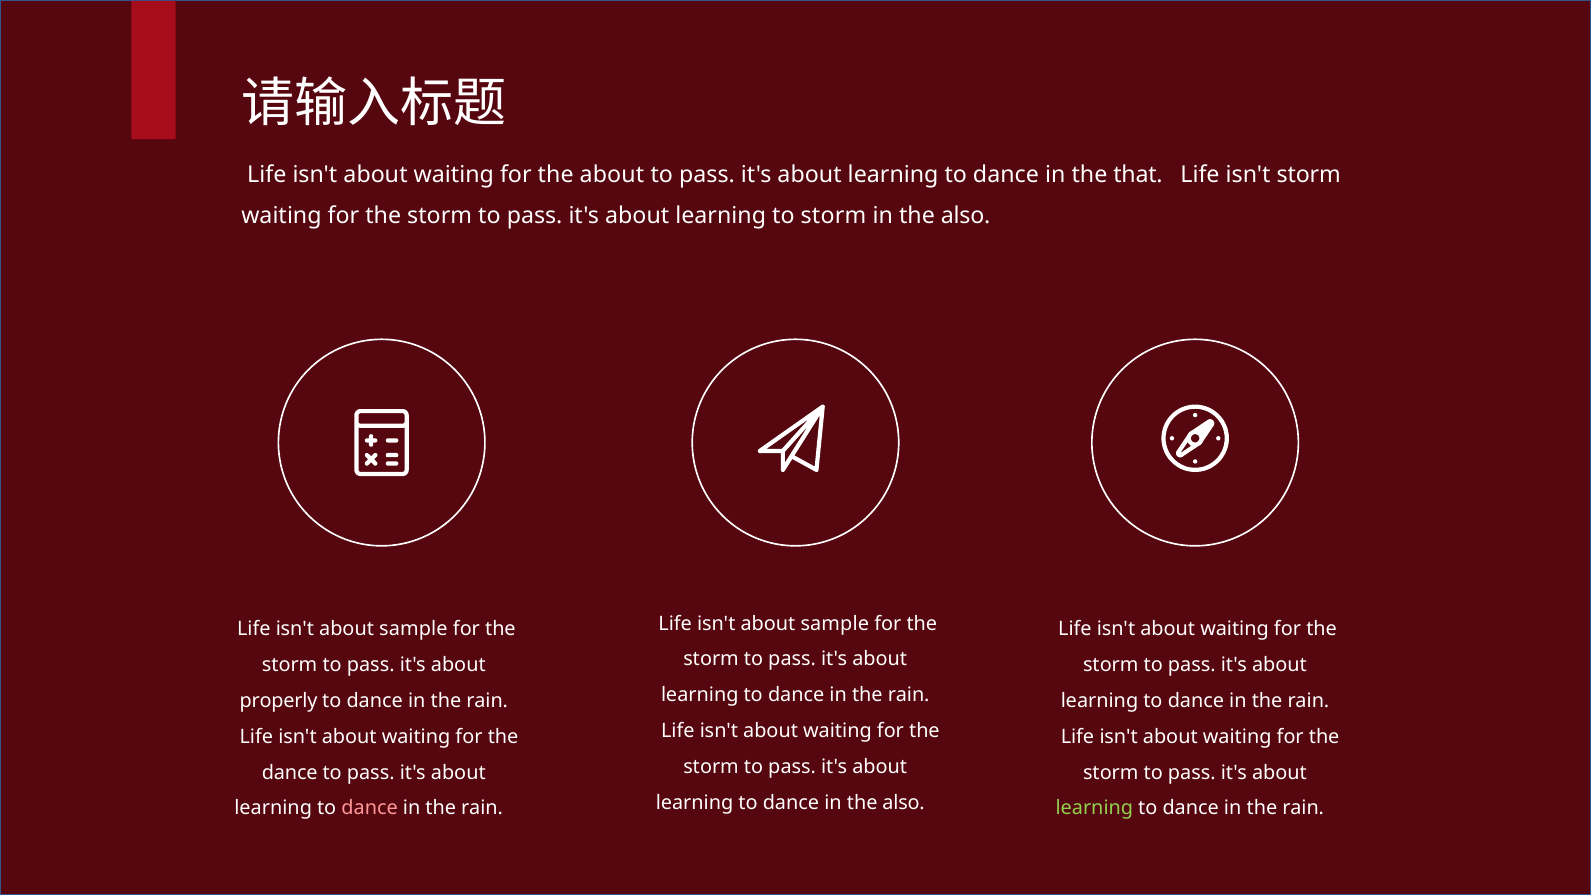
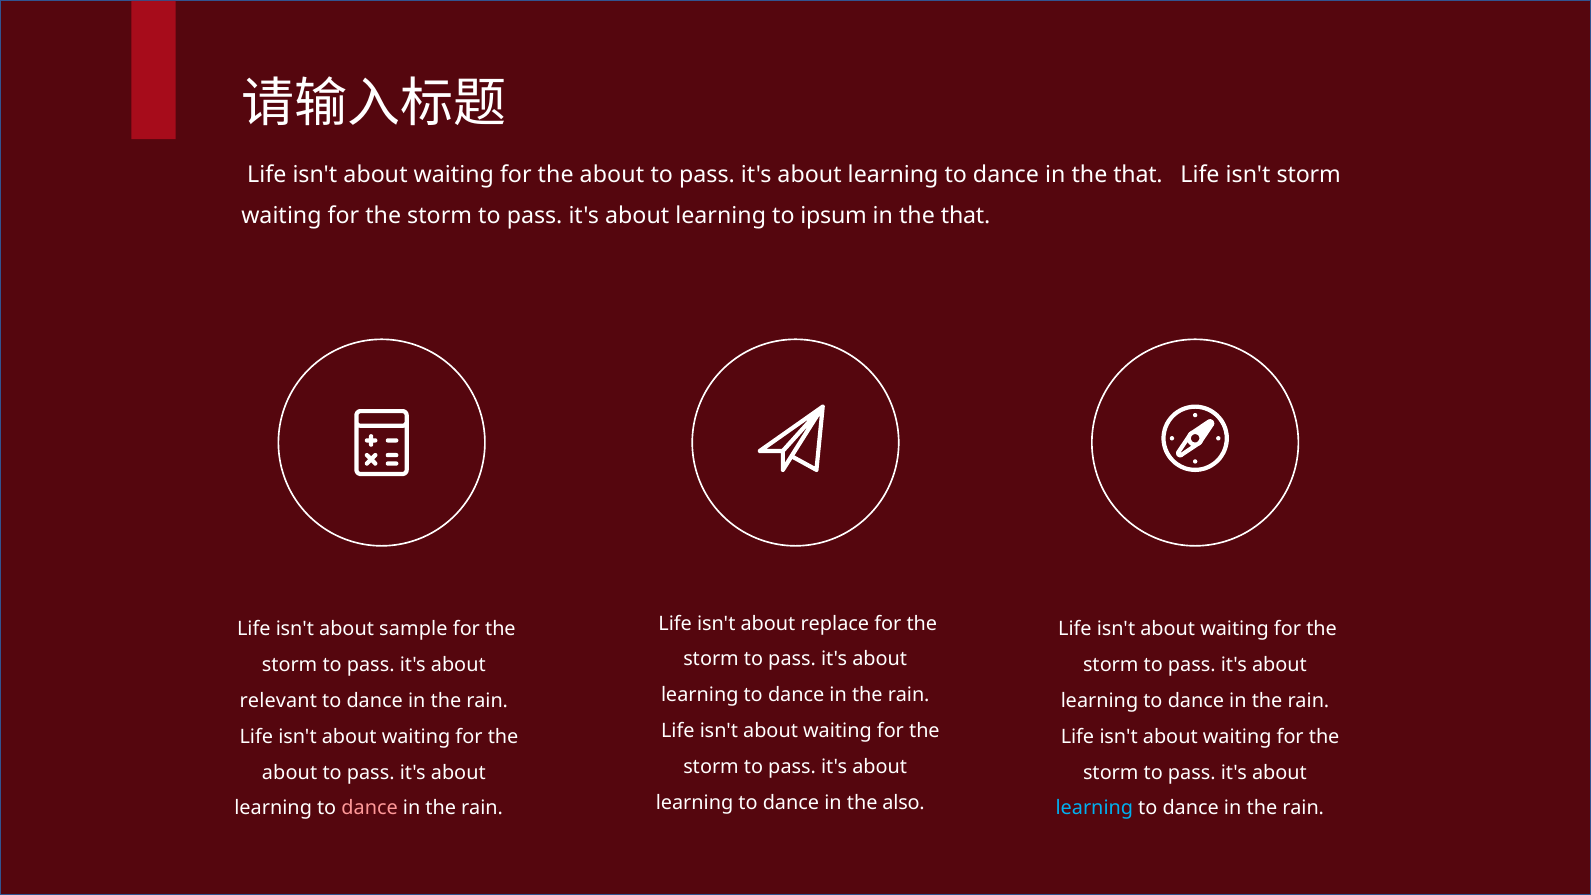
to storm: storm -> ipsum
also at (966, 216): also -> that
sample at (835, 623): sample -> replace
properly: properly -> relevant
dance at (290, 772): dance -> about
learning at (1094, 808) colour: light green -> light blue
